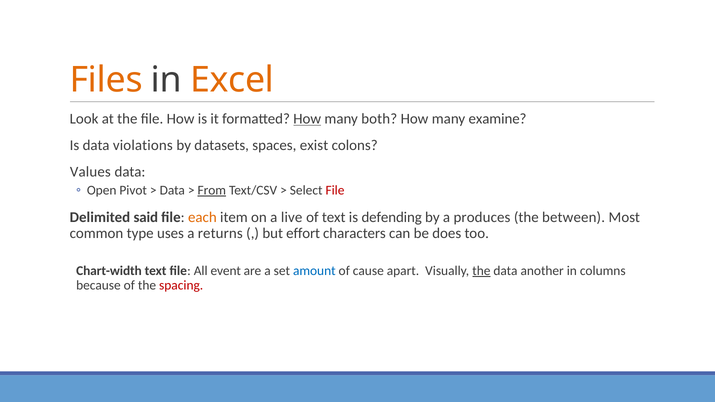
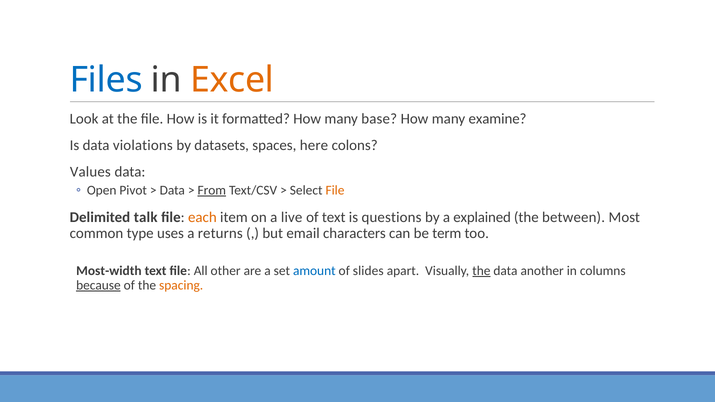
Files colour: orange -> blue
How at (307, 119) underline: present -> none
both: both -> base
exist: exist -> here
File at (335, 190) colour: red -> orange
said: said -> talk
defending: defending -> questions
produces: produces -> explained
effort: effort -> email
does: does -> term
Chart-width: Chart-width -> Most-width
event: event -> other
cause: cause -> slides
because underline: none -> present
spacing colour: red -> orange
